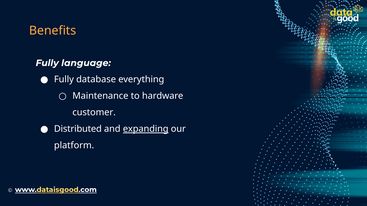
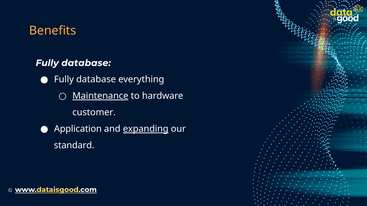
language at (86, 63): language -> database
Maintenance underline: none -> present
Distributed: Distributed -> Application
platform: platform -> standard
